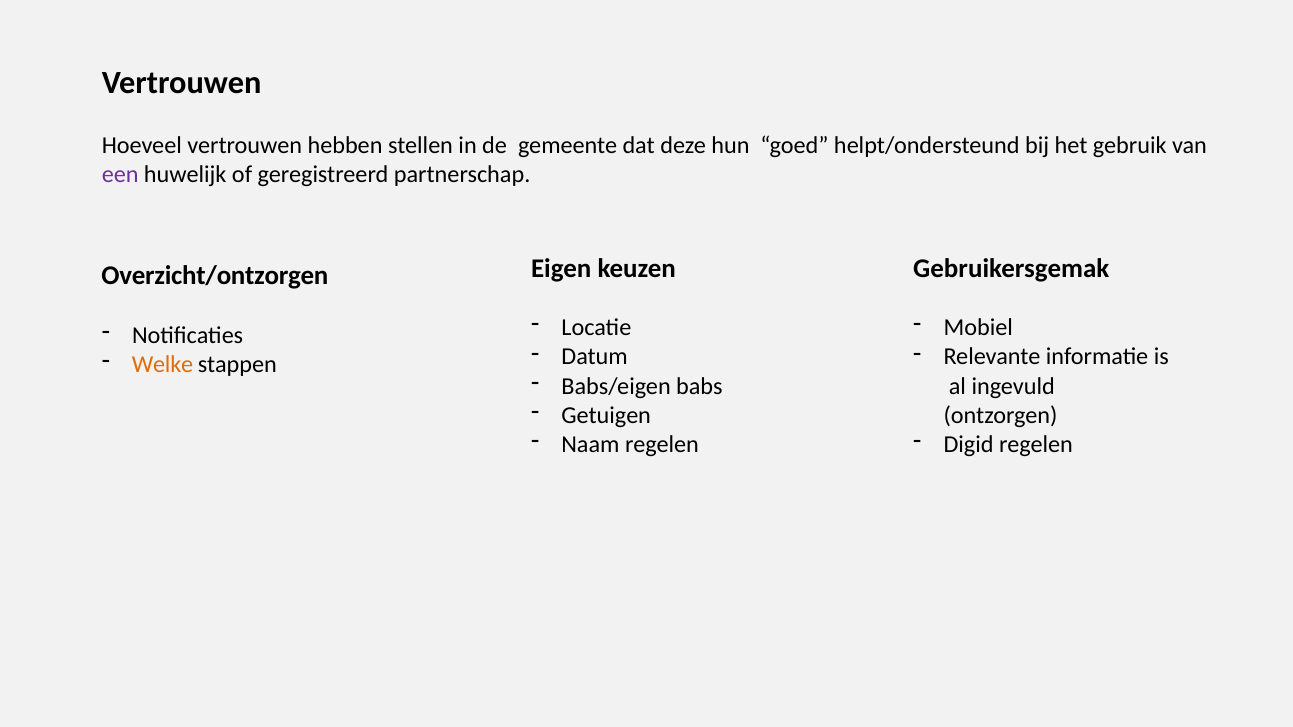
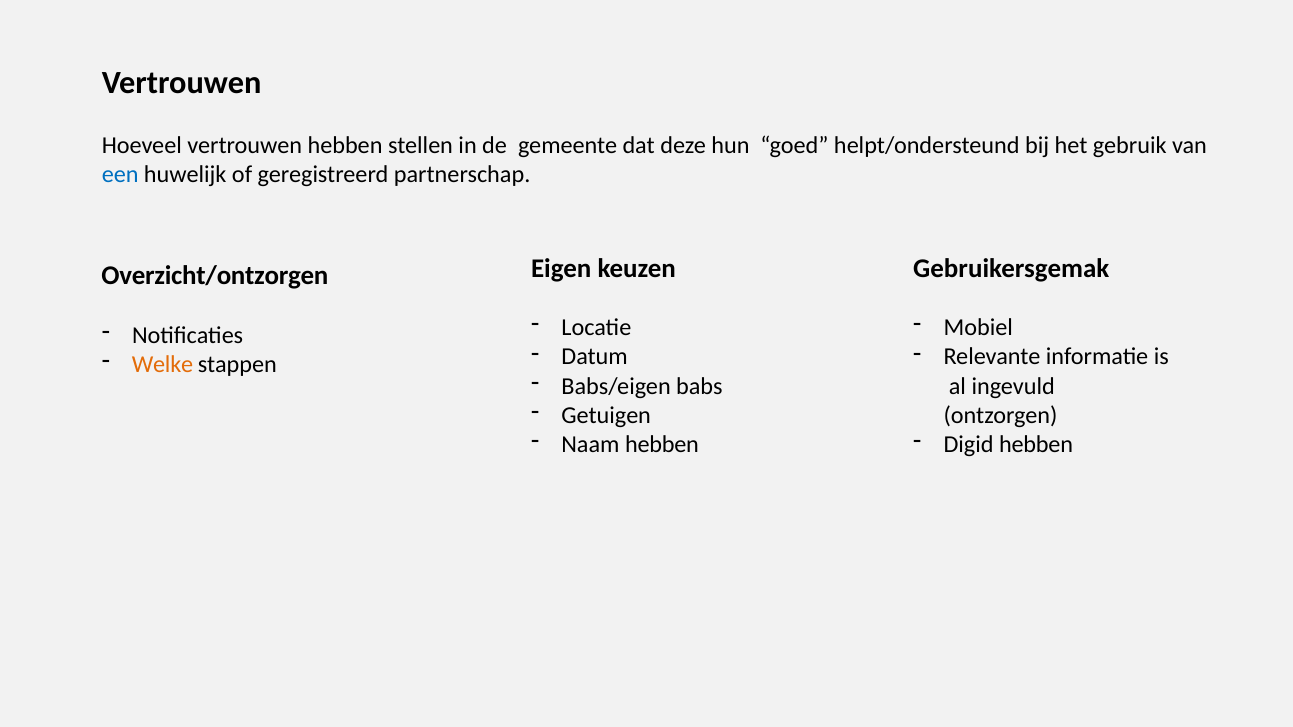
een colour: purple -> blue
Naam regelen: regelen -> hebben
Digid regelen: regelen -> hebben
